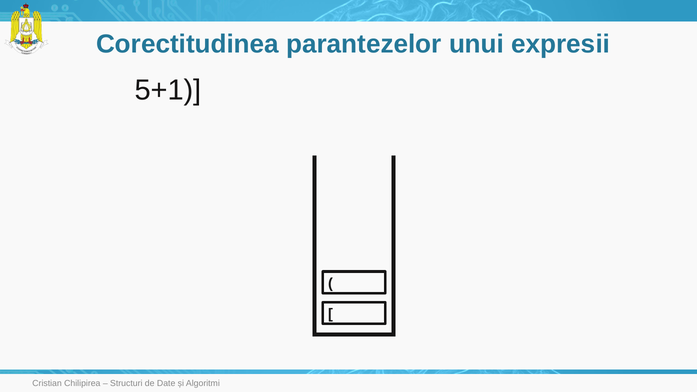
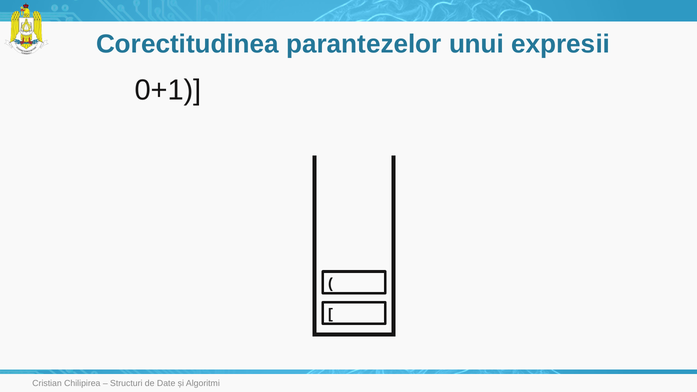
5+1: 5+1 -> 0+1
